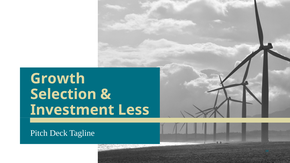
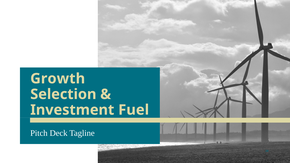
Less: Less -> Fuel
